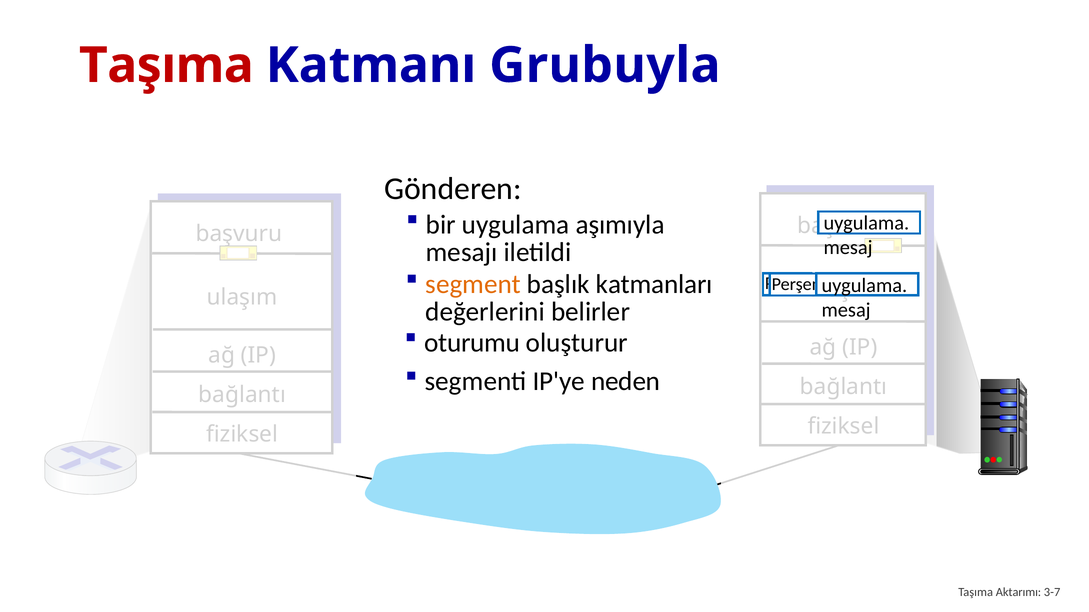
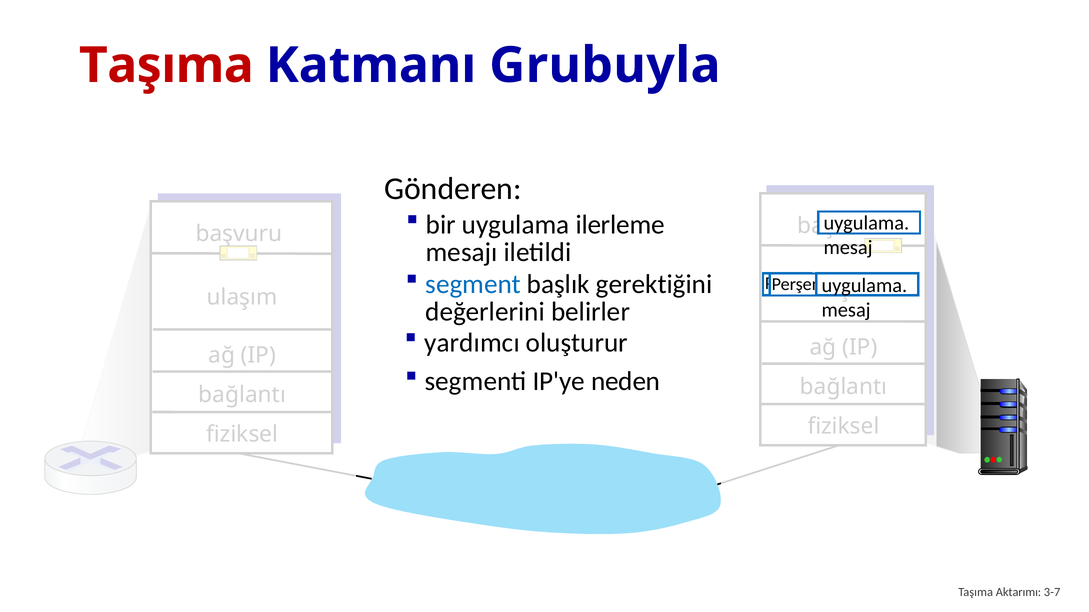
aşımıyla: aşımıyla -> ilerleme
segment colour: orange -> blue
katmanları: katmanları -> gerektiğini
oturumu: oturumu -> yardımcı
